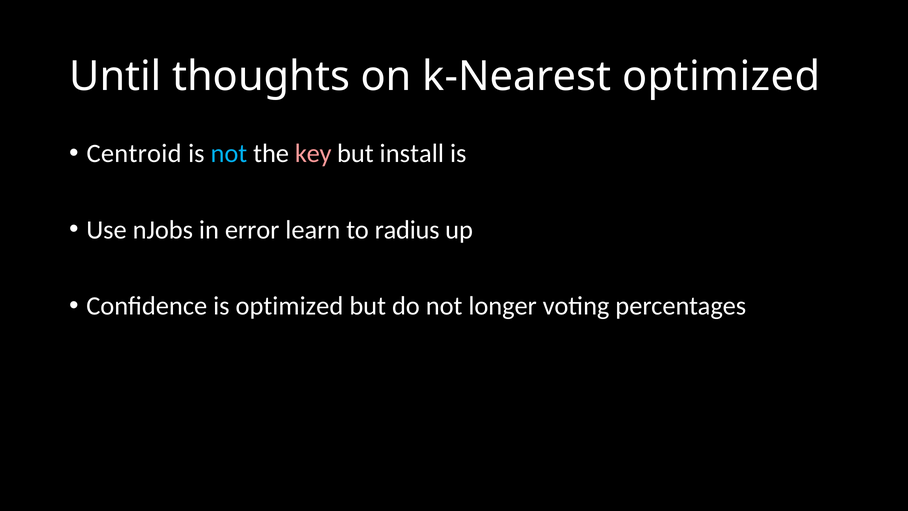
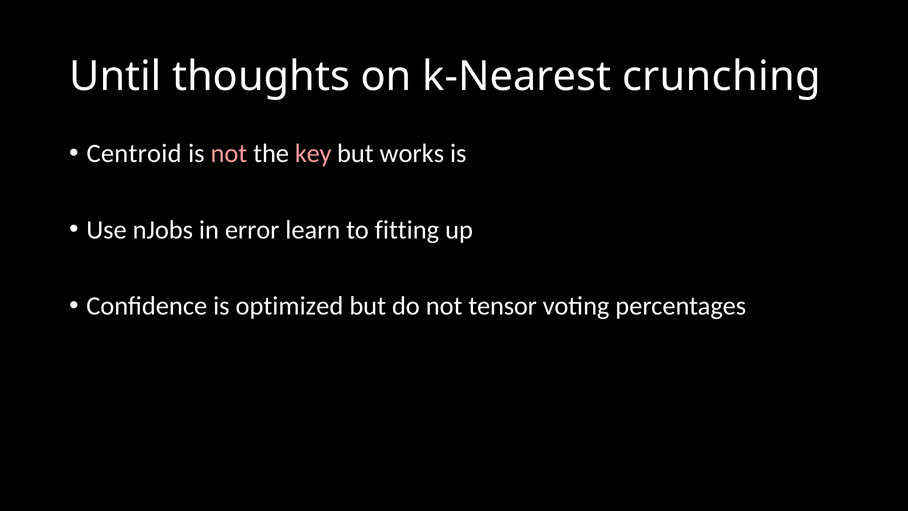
k-Nearest optimized: optimized -> crunching
not at (229, 154) colour: light blue -> pink
install: install -> works
radius: radius -> fitting
longer: longer -> tensor
